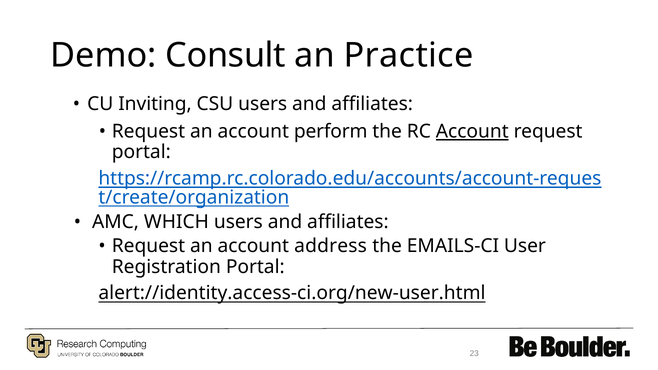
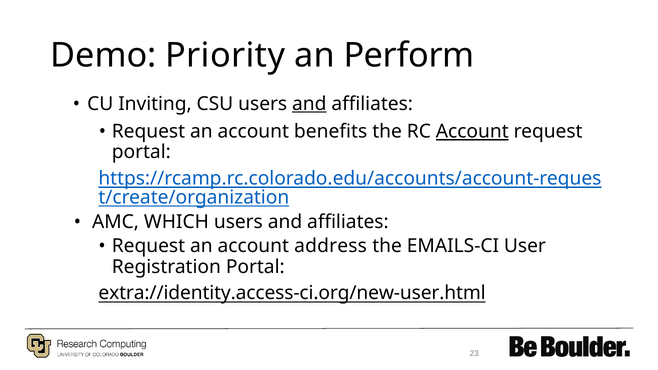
Consult: Consult -> Priority
Practice: Practice -> Perform
and at (309, 104) underline: none -> present
perform: perform -> benefits
alert://identity.access-ci.org/new-user.html: alert://identity.access-ci.org/new-user.html -> extra://identity.access-ci.org/new-user.html
